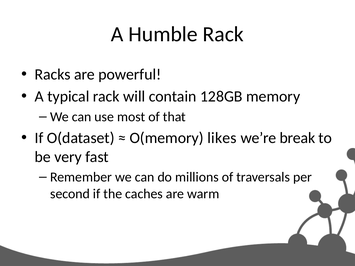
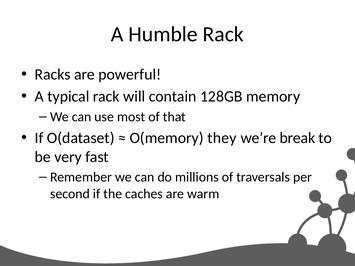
likes: likes -> they
